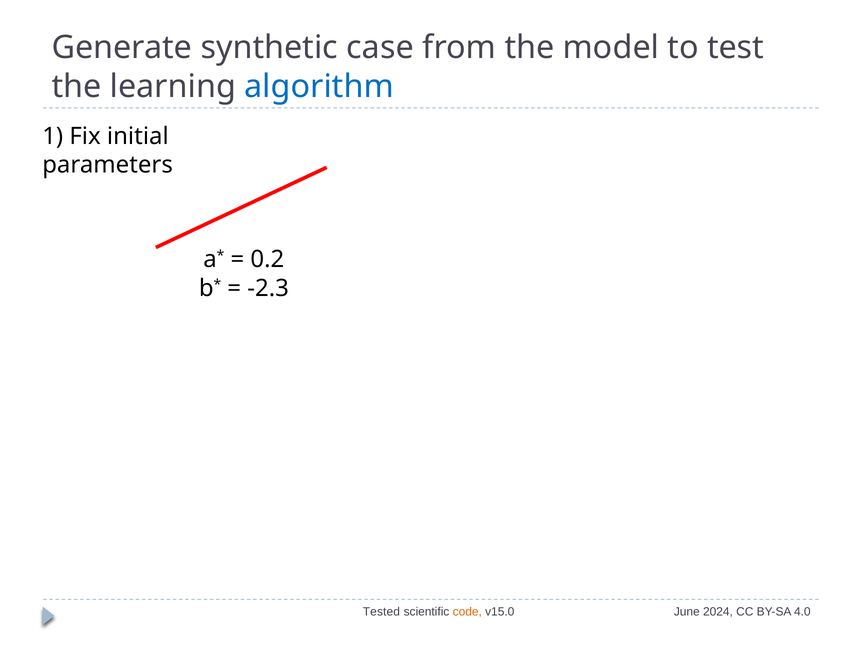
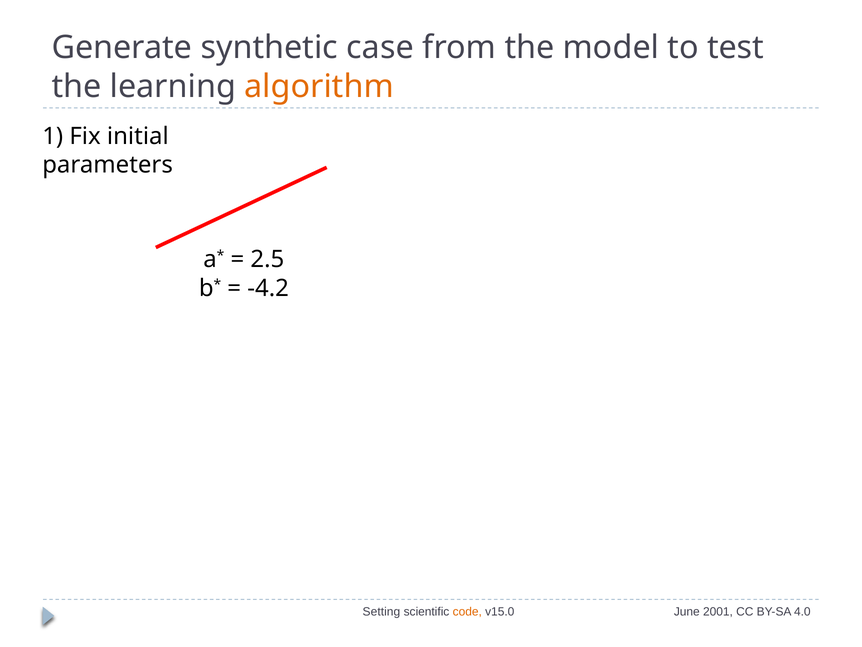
algorithm colour: blue -> orange
0.2: 0.2 -> 2.5
-2.3: -2.3 -> -4.2
Tested: Tested -> Setting
2024: 2024 -> 2001
